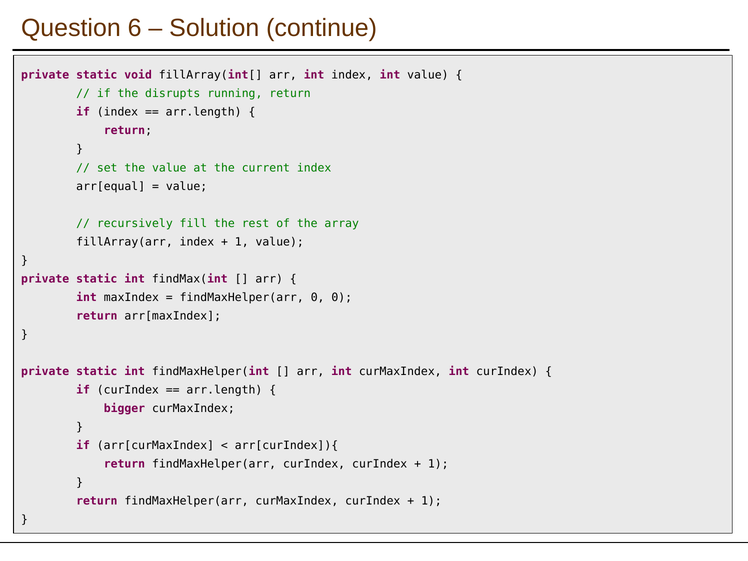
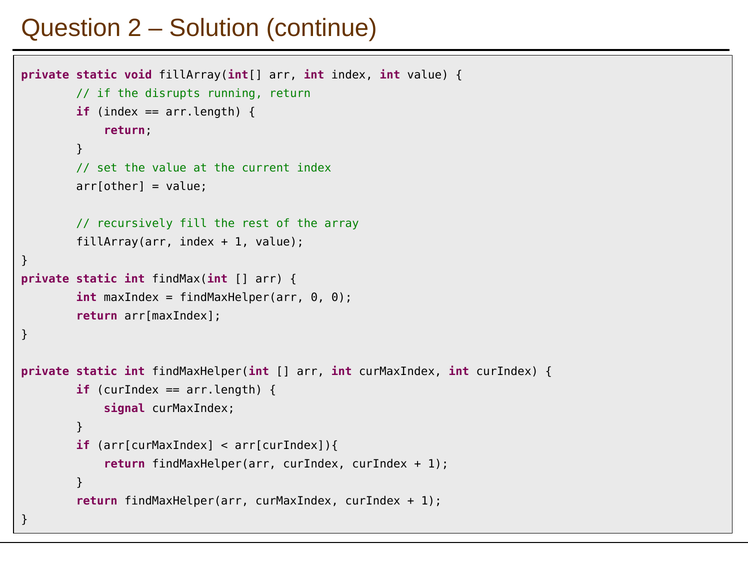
6: 6 -> 2
arr[equal: arr[equal -> arr[other
bigger: bigger -> signal
